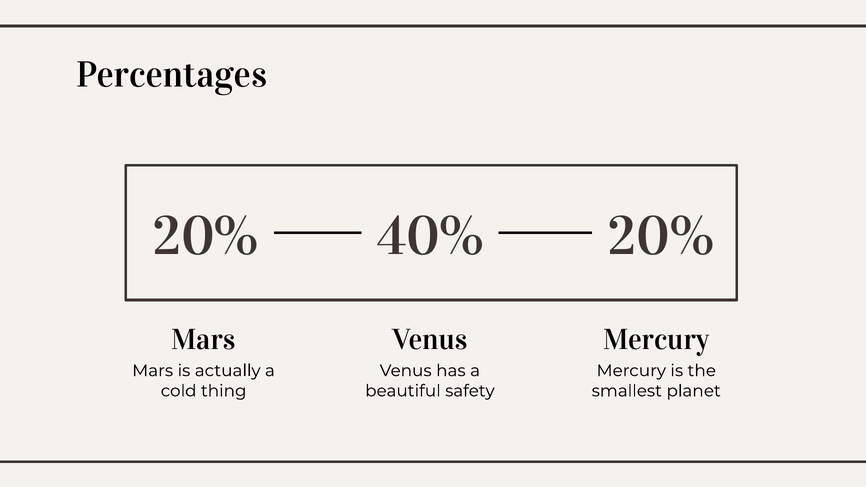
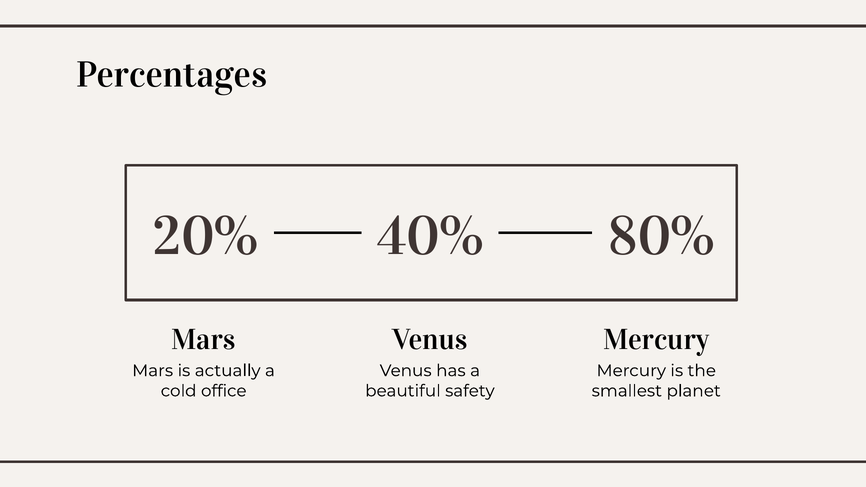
40% 20%: 20% -> 80%
thing: thing -> office
